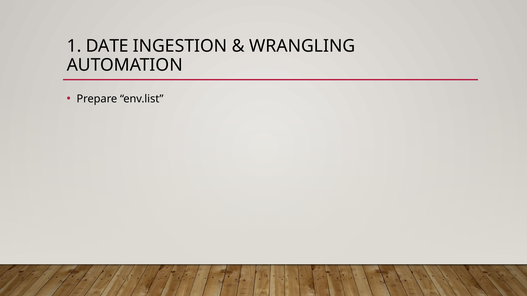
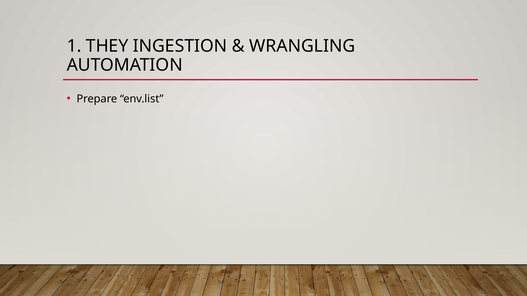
DATE: DATE -> THEY
